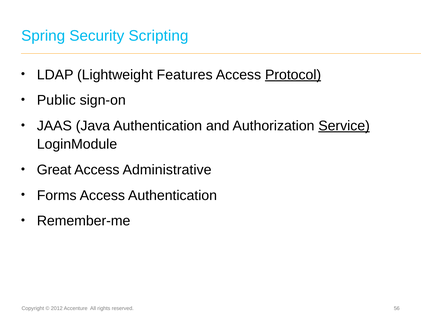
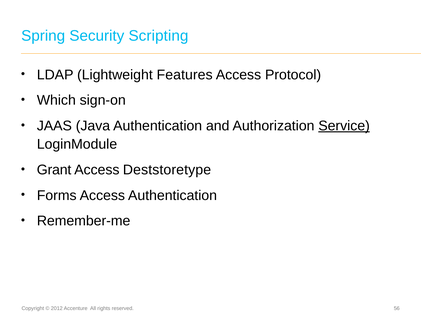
Protocol underline: present -> none
Public: Public -> Which
Great: Great -> Grant
Administrative: Administrative -> Deststoretype
